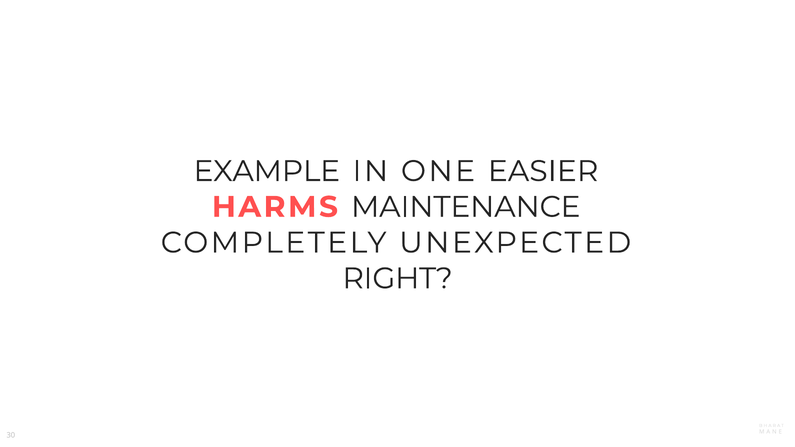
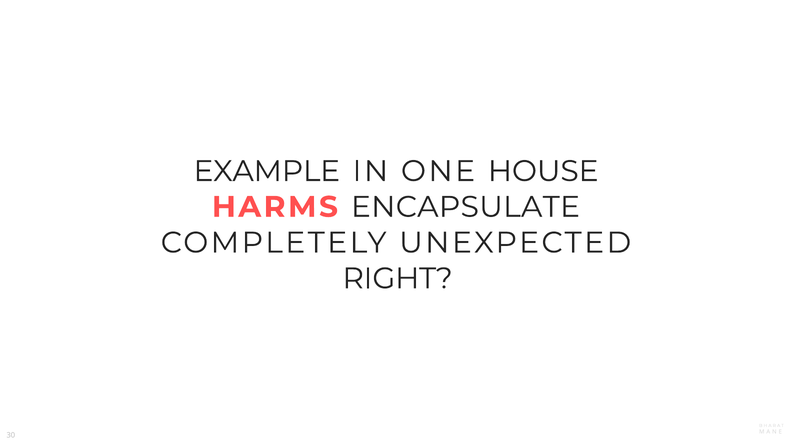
EASIER: EASIER -> HOUSE
MAINTENANCE: MAINTENANCE -> ENCAPSULATE
